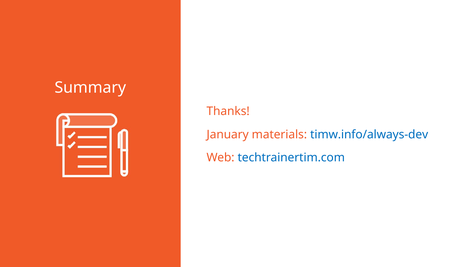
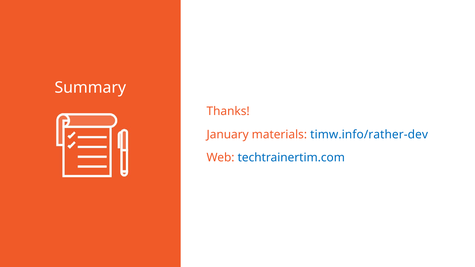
timw.info/always-dev: timw.info/always-dev -> timw.info/rather-dev
